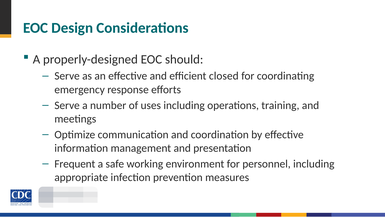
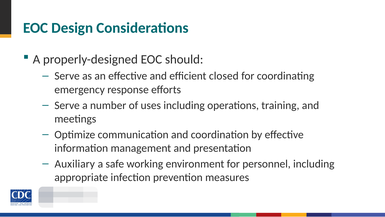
Frequent: Frequent -> Auxiliary
